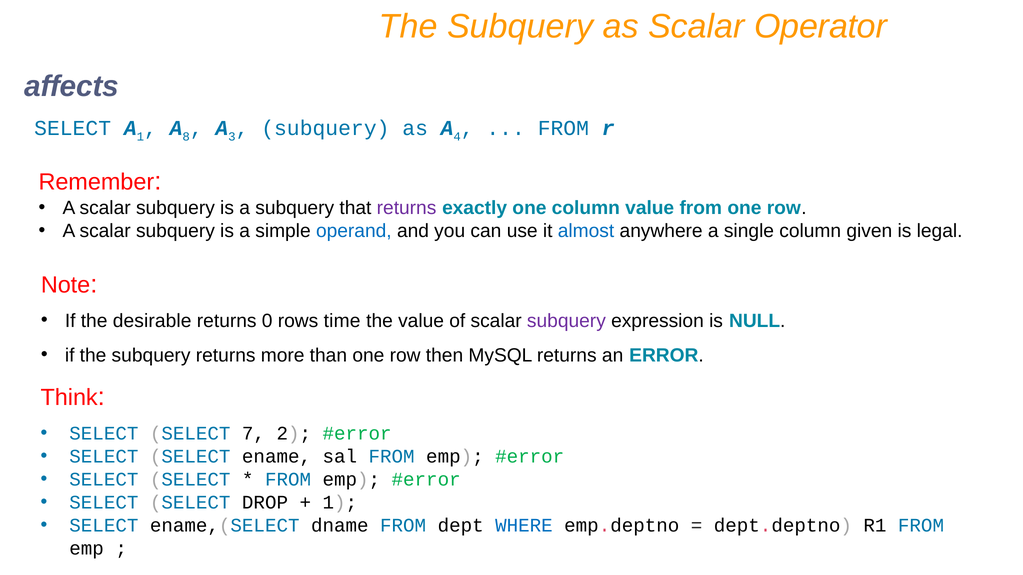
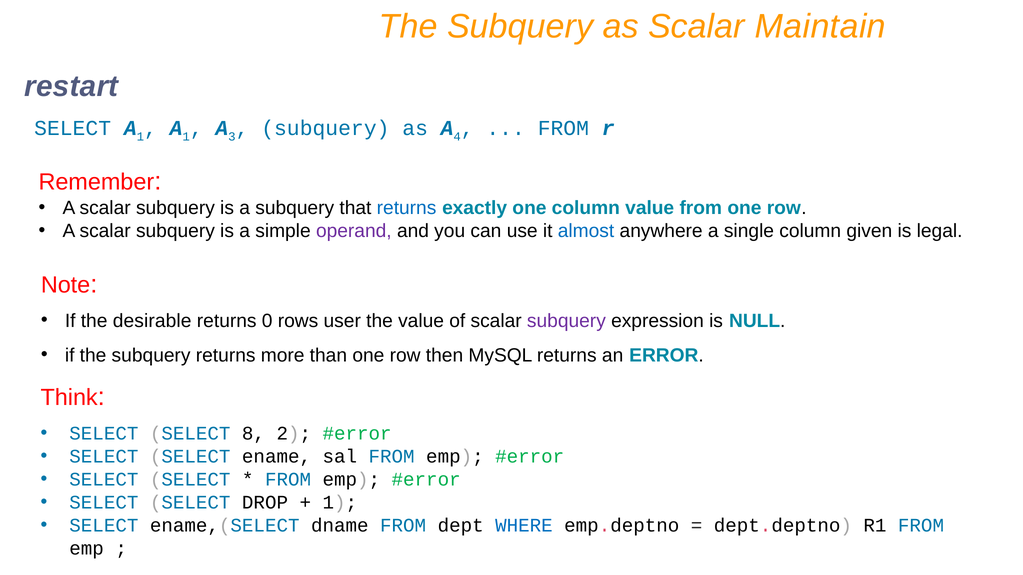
Operator: Operator -> Maintain
affects: affects -> restart
8 at (186, 137): 8 -> 1
returns at (407, 208) colour: purple -> blue
operand colour: blue -> purple
time: time -> user
7: 7 -> 8
